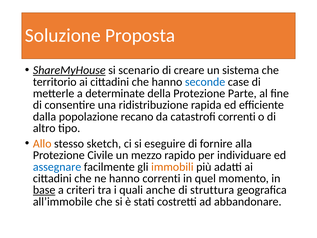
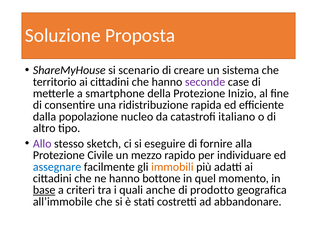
ShareMyHouse underline: present -> none
seconde colour: blue -> purple
determinate: determinate -> smartphone
Parte: Parte -> Inizio
recano: recano -> nucleo
catastrofi correnti: correnti -> italiano
Allo colour: orange -> purple
hanno correnti: correnti -> bottone
struttura: struttura -> prodotto
